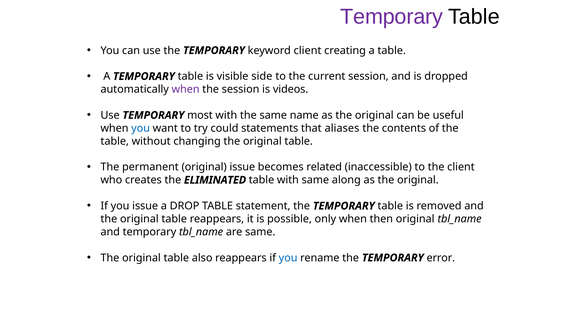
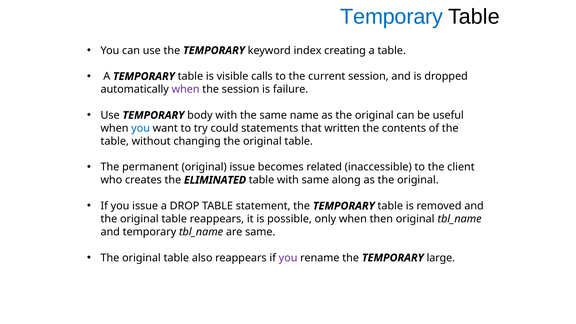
Temporary at (392, 17) colour: purple -> blue
keyword client: client -> index
side: side -> calls
videos: videos -> failure
most: most -> body
aliases: aliases -> written
you at (288, 258) colour: blue -> purple
error: error -> large
